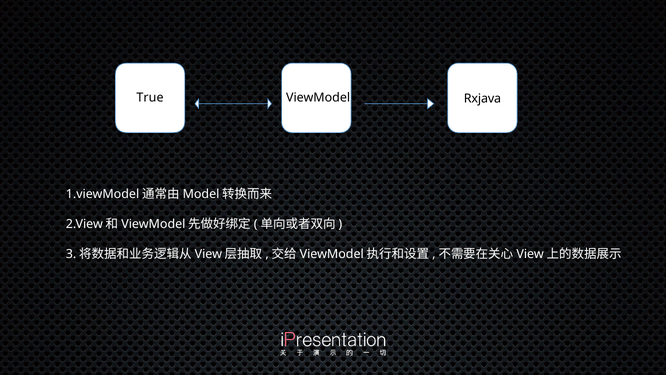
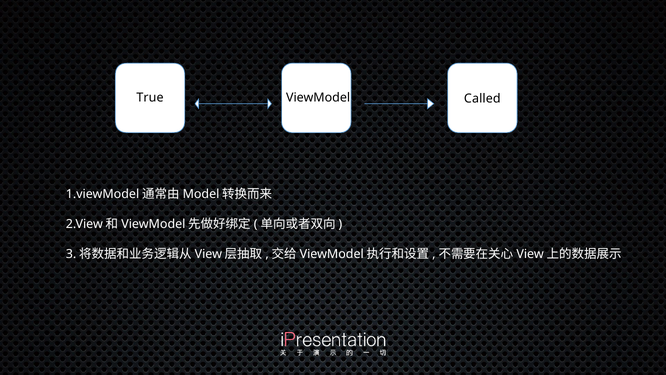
Rxjava: Rxjava -> Called
